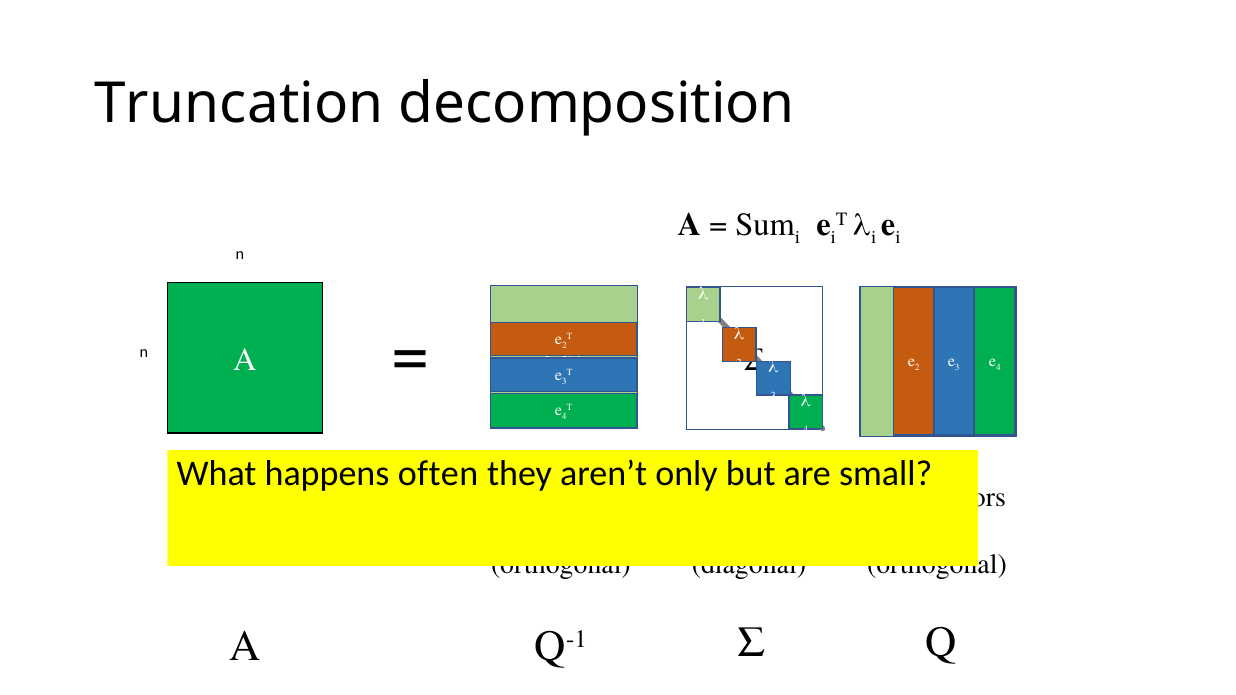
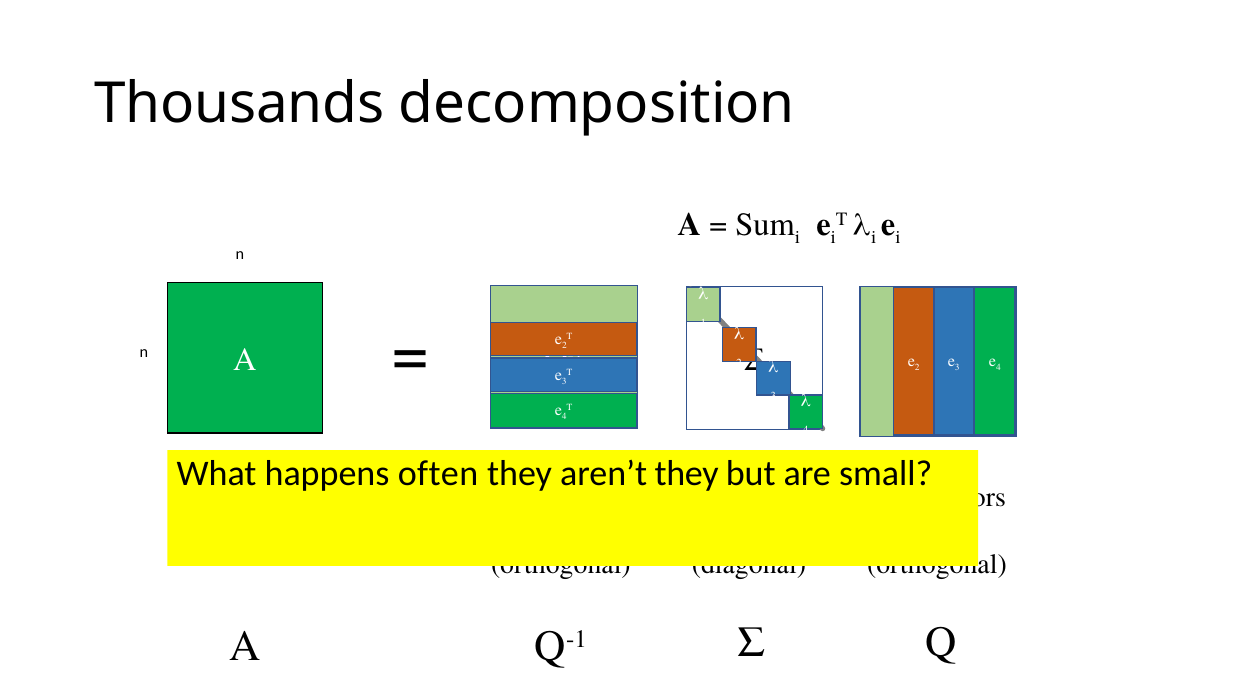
Truncation: Truncation -> Thousands
aren’t only: only -> they
